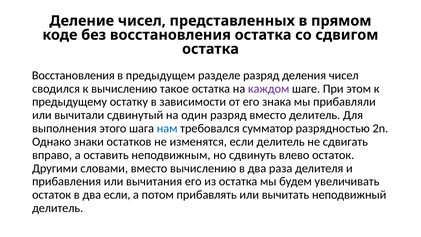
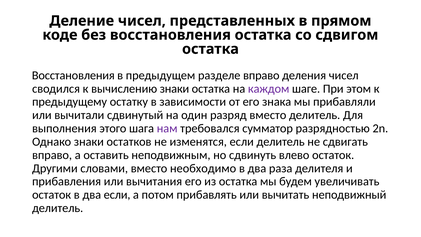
разделе разряд: разряд -> вправо
вычислению такое: такое -> знаки
нам colour: blue -> purple
вместо вычислению: вычислению -> необходимо
